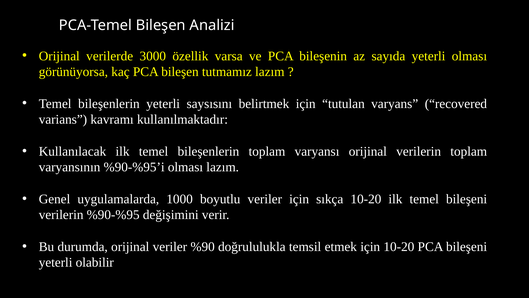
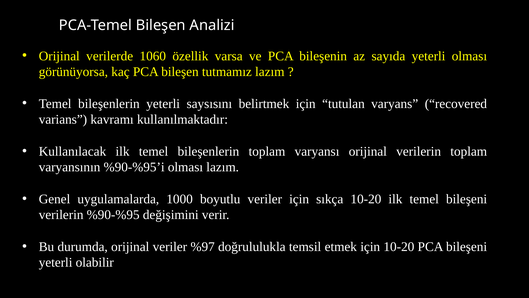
3000: 3000 -> 1060
%90: %90 -> %97
